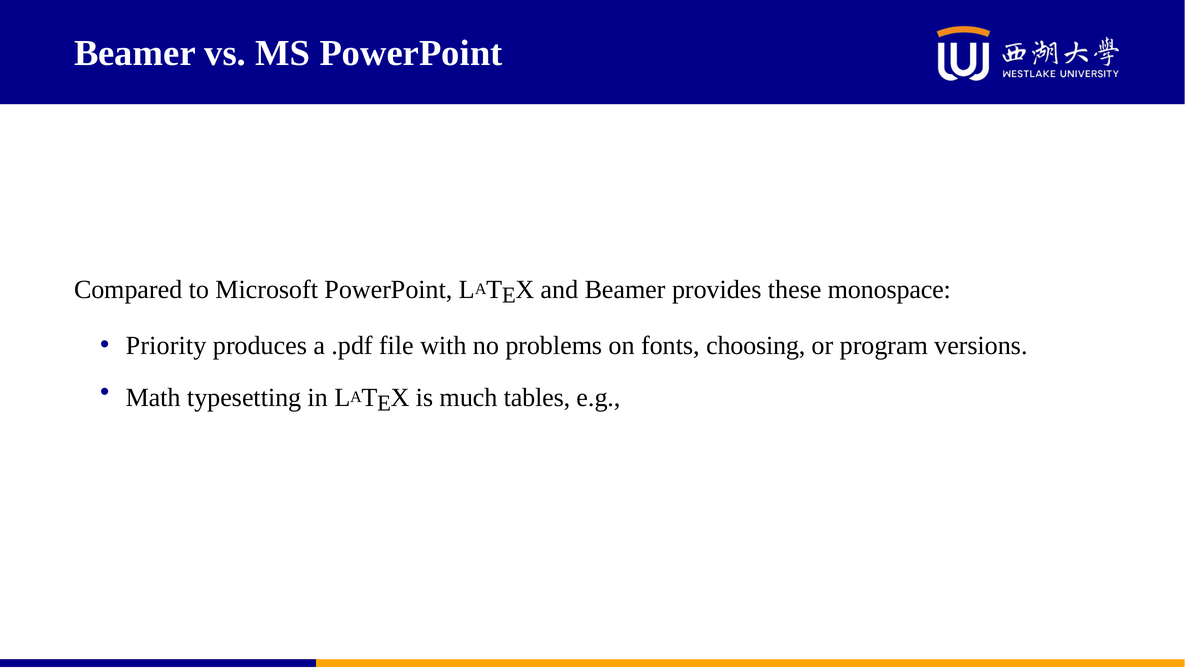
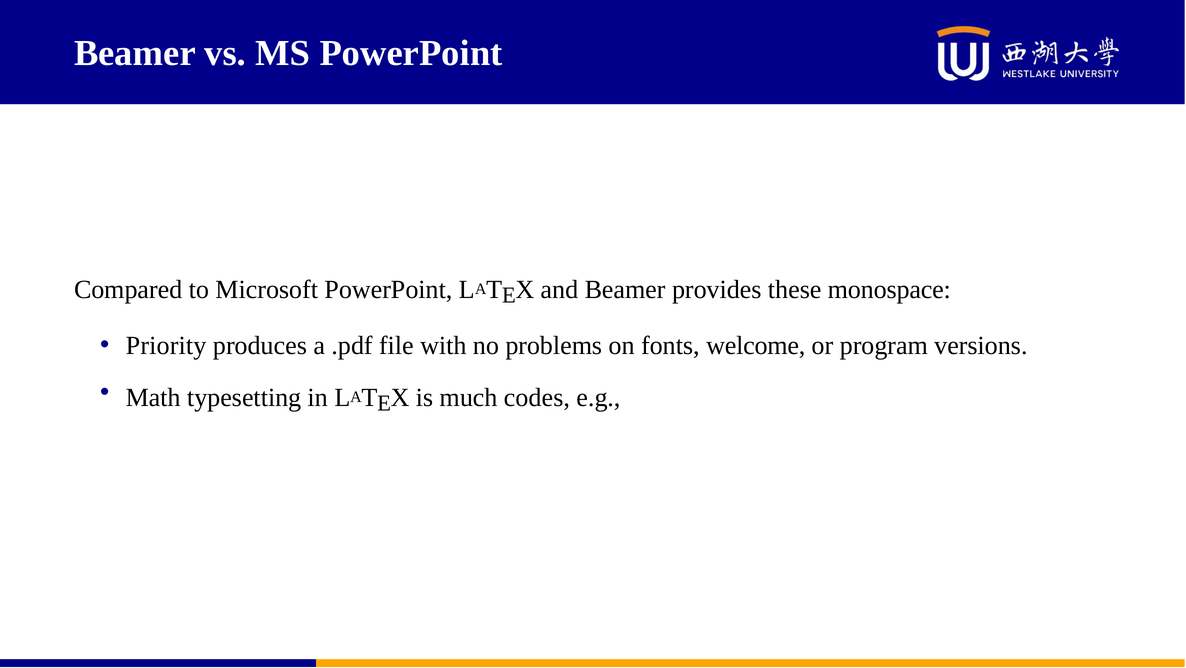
choosing: choosing -> welcome
tables: tables -> codes
